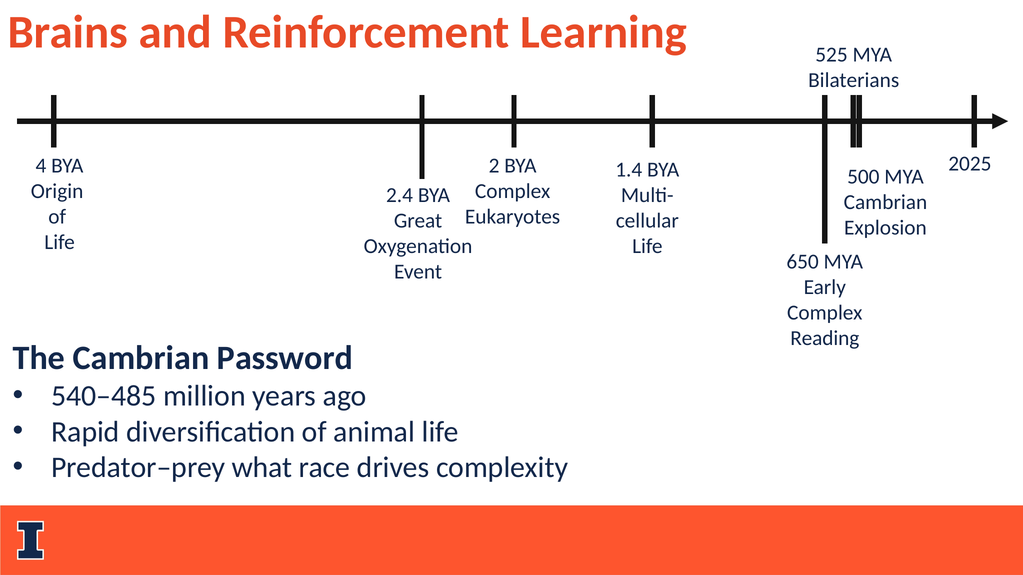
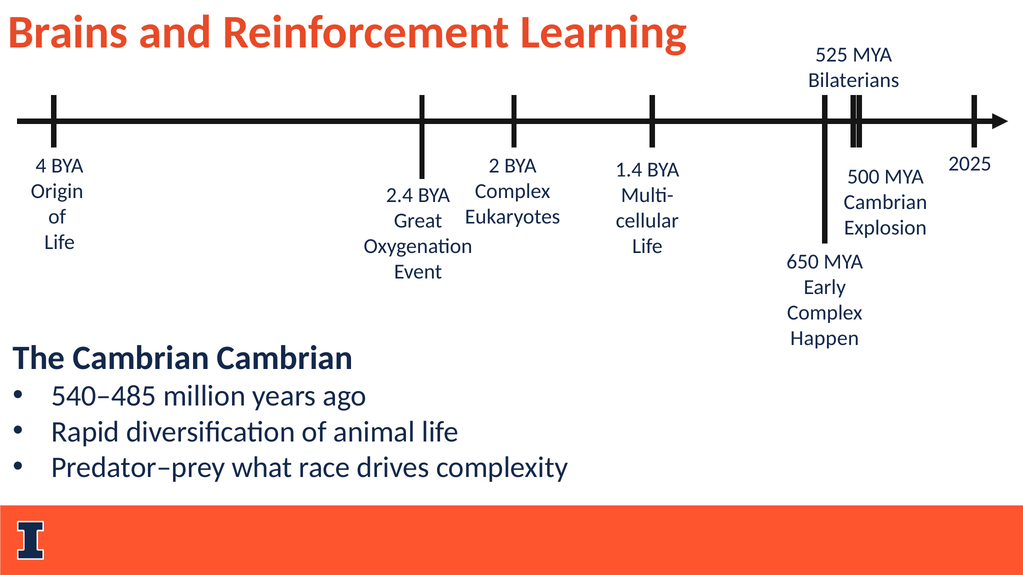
Reading: Reading -> Happen
Cambrian Password: Password -> Cambrian
